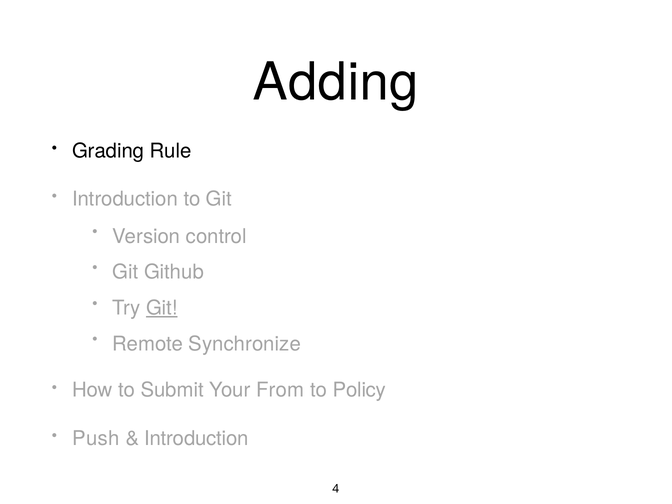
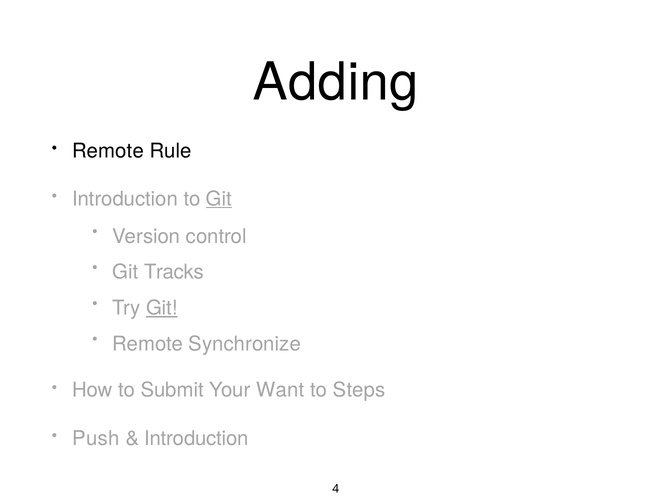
Grading at (108, 151): Grading -> Remote
Git at (219, 199) underline: none -> present
Github: Github -> Tracks
From: From -> Want
Policy: Policy -> Steps
